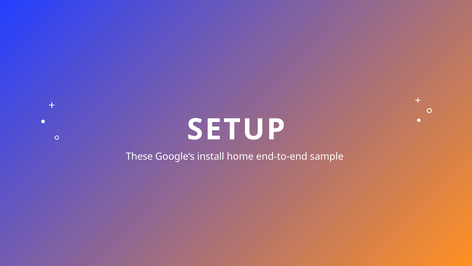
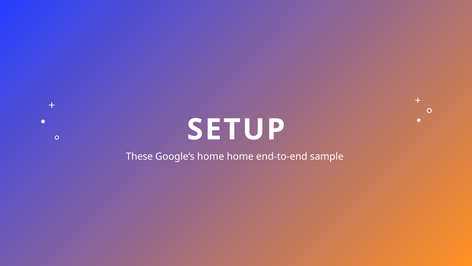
Google‘s install: install -> home
